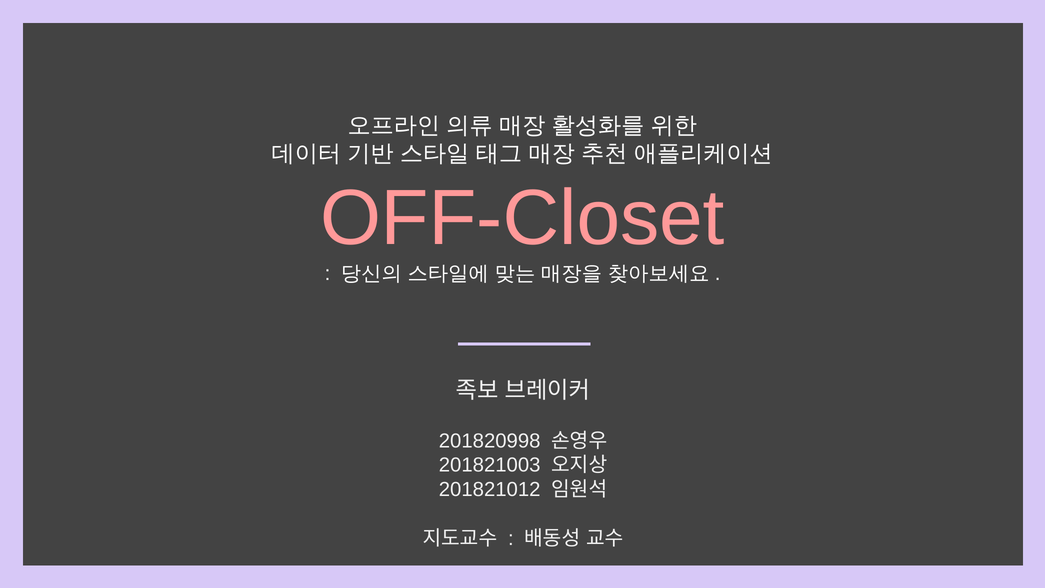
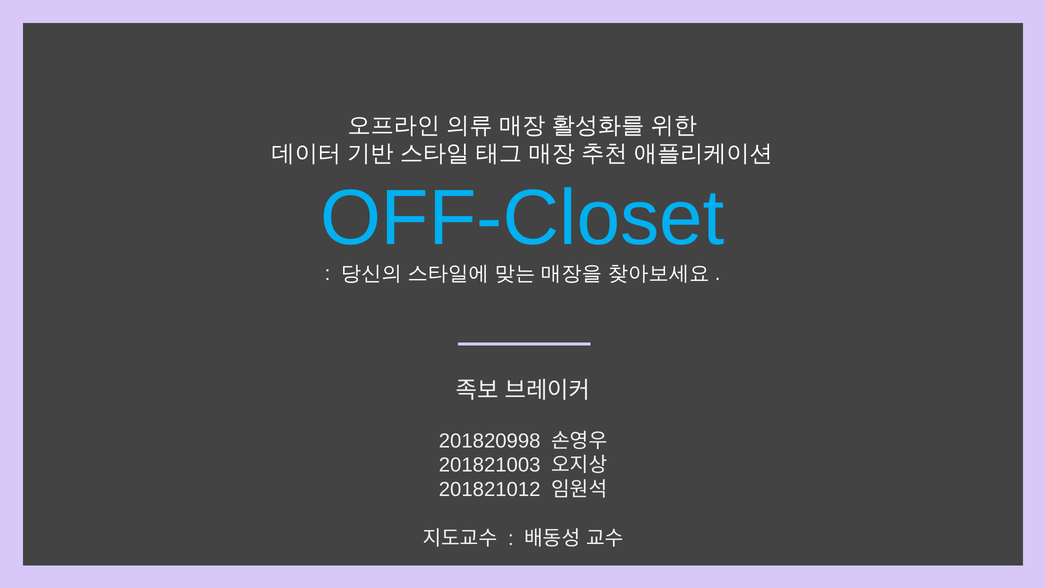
OFF-Closet colour: pink -> light blue
